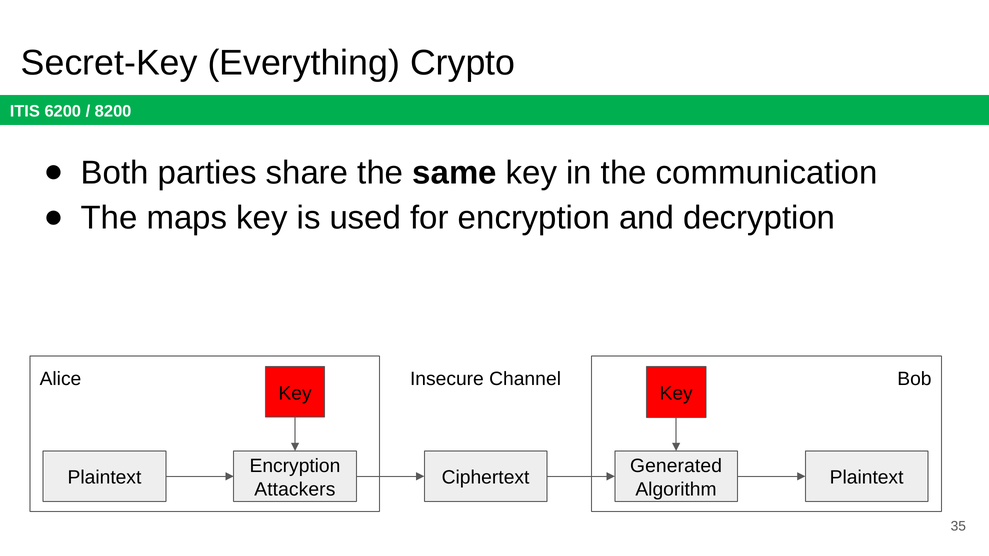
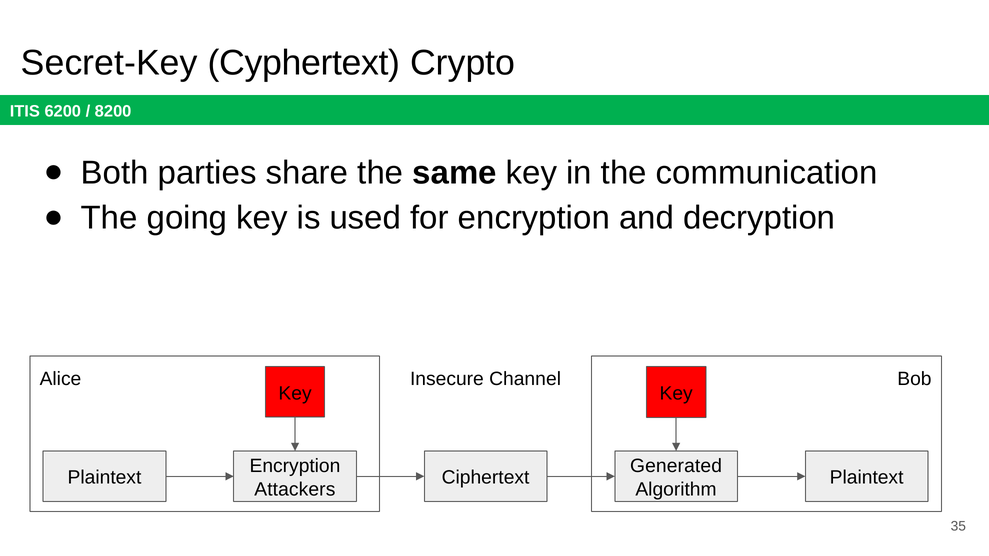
Everything: Everything -> Cyphertext
maps: maps -> going
